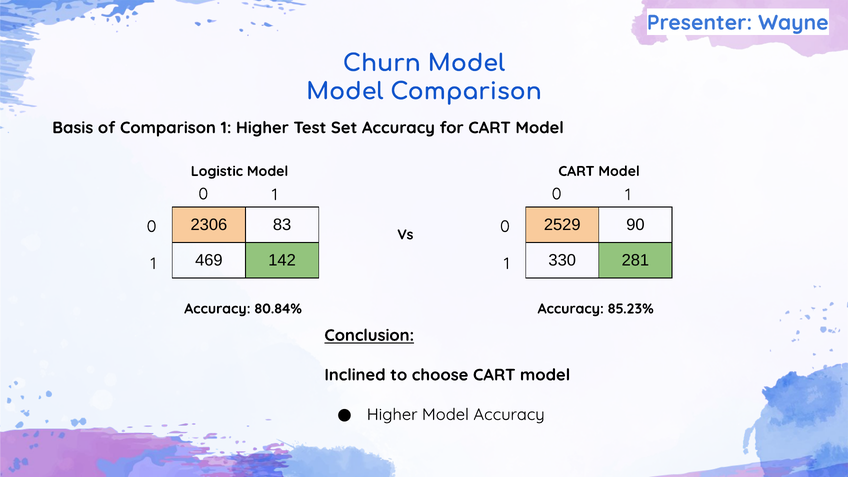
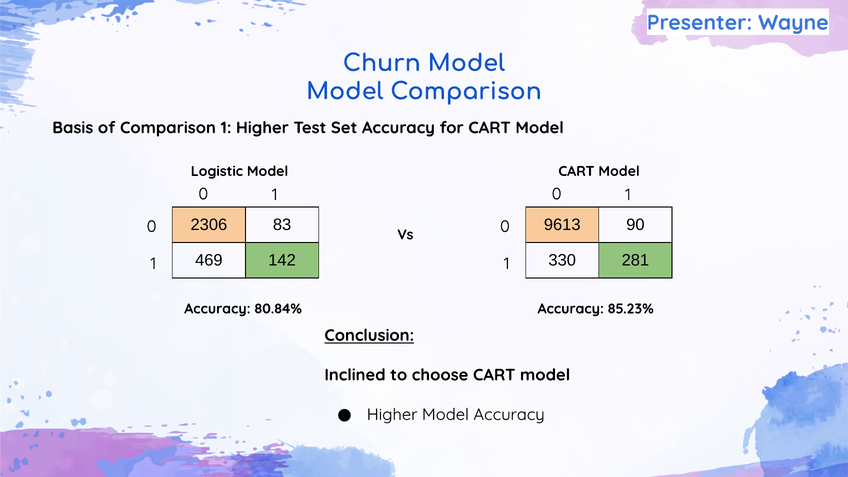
2529: 2529 -> 9613
